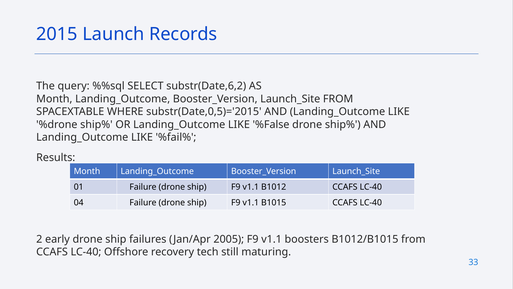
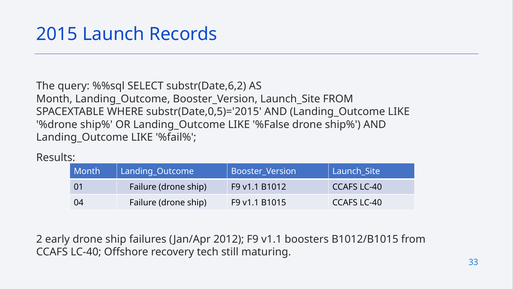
2005: 2005 -> 2012
